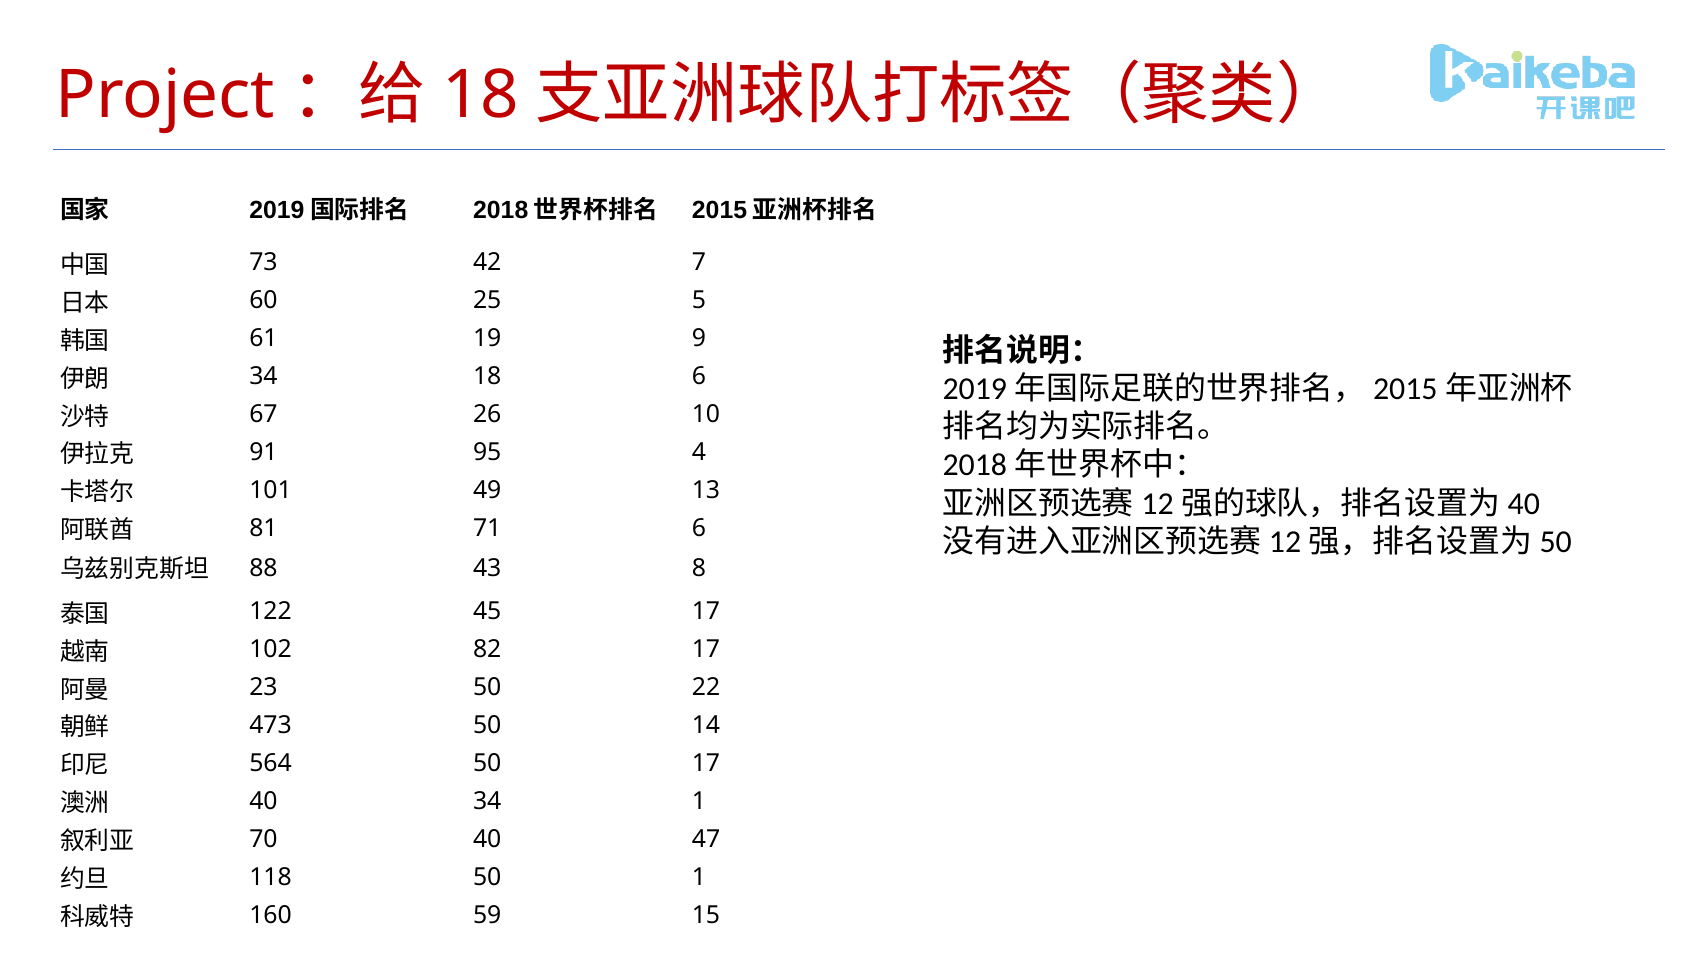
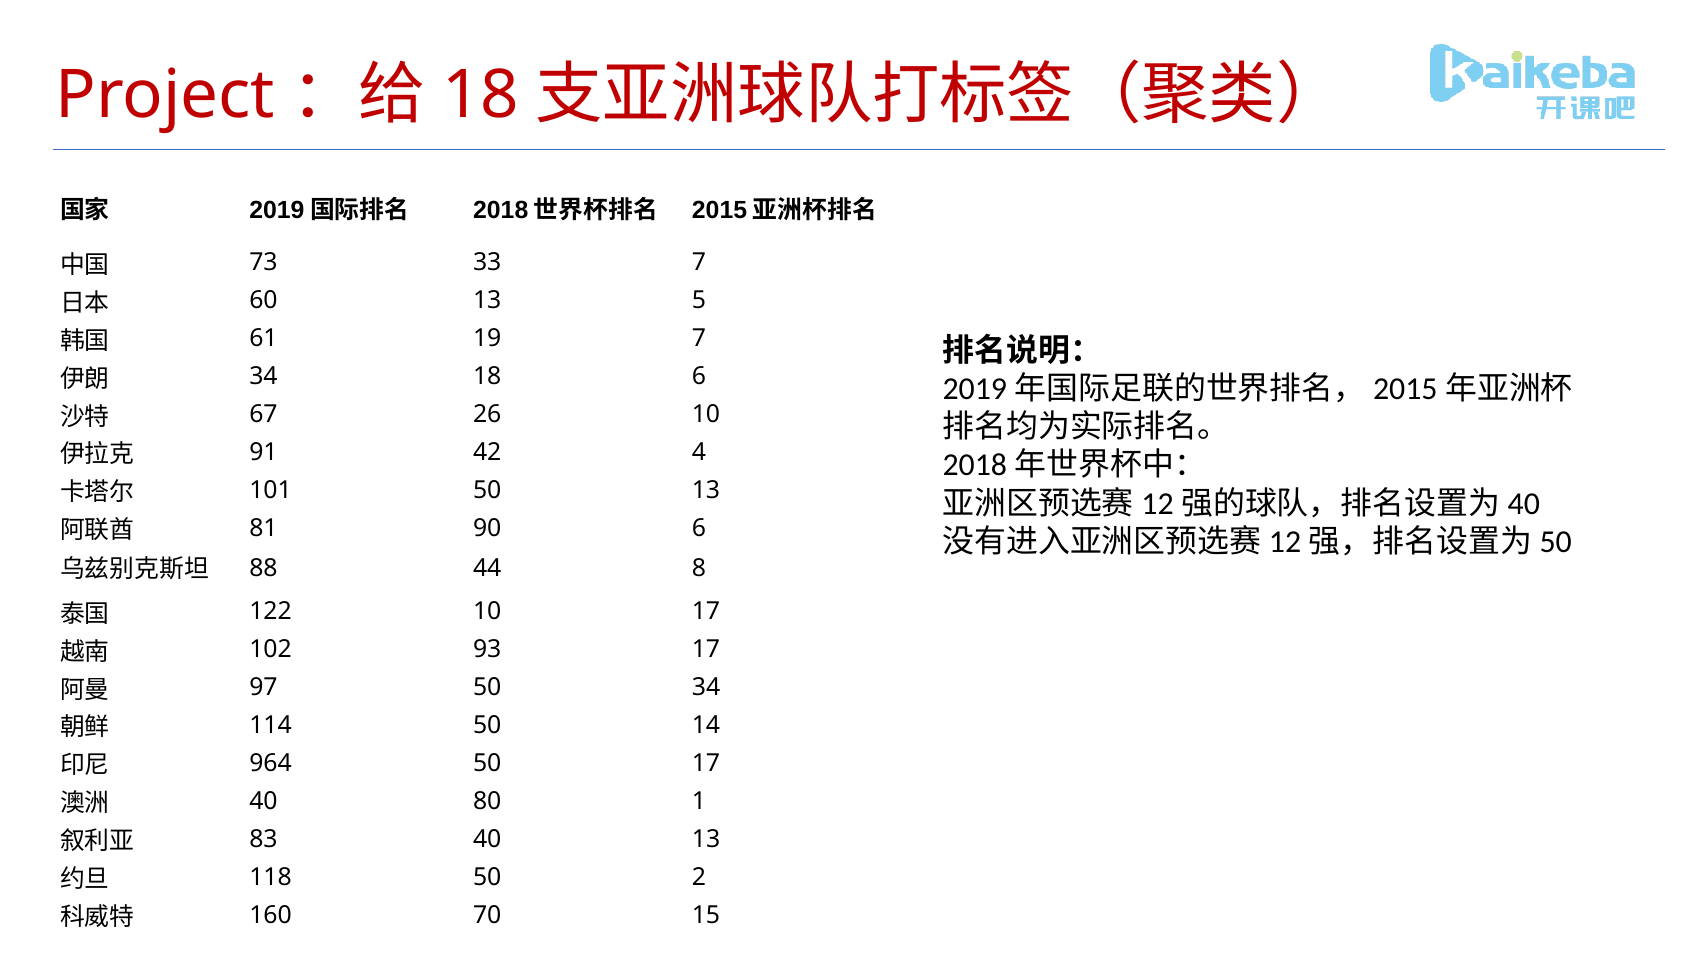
42: 42 -> 33
60 25: 25 -> 13
19 9: 9 -> 7
95: 95 -> 42
101 49: 49 -> 50
71: 71 -> 90
43: 43 -> 44
122 45: 45 -> 10
82: 82 -> 93
23: 23 -> 97
50 22: 22 -> 34
473: 473 -> 114
564: 564 -> 964
40 34: 34 -> 80
70: 70 -> 83
40 47: 47 -> 13
50 1: 1 -> 2
59: 59 -> 70
